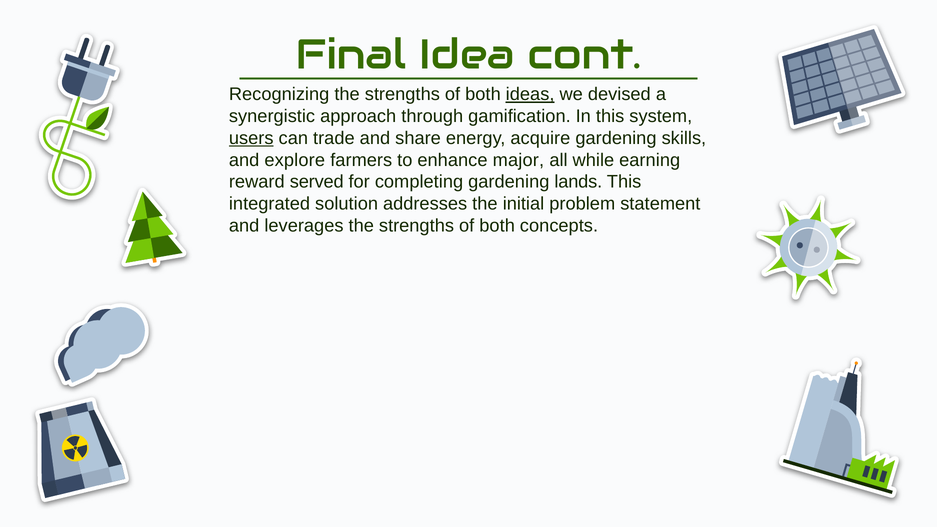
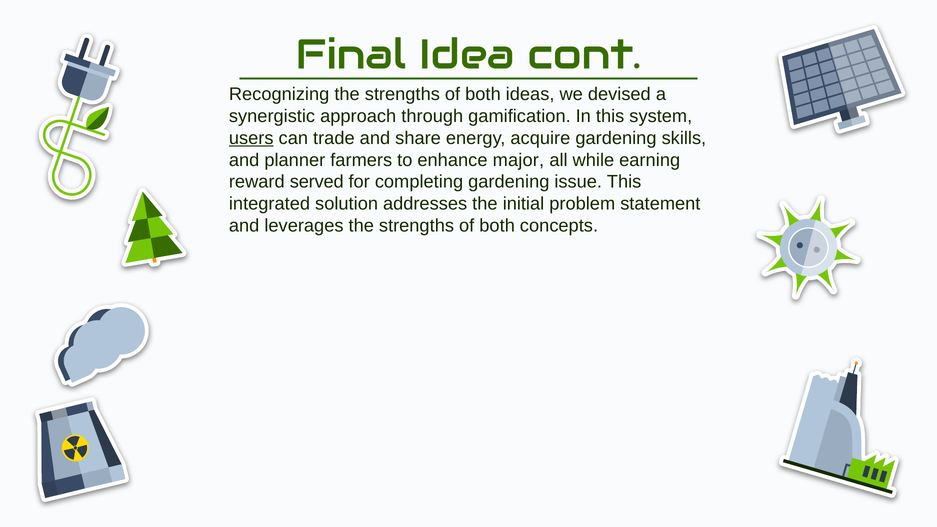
ideas underline: present -> none
explore: explore -> planner
lands: lands -> issue
